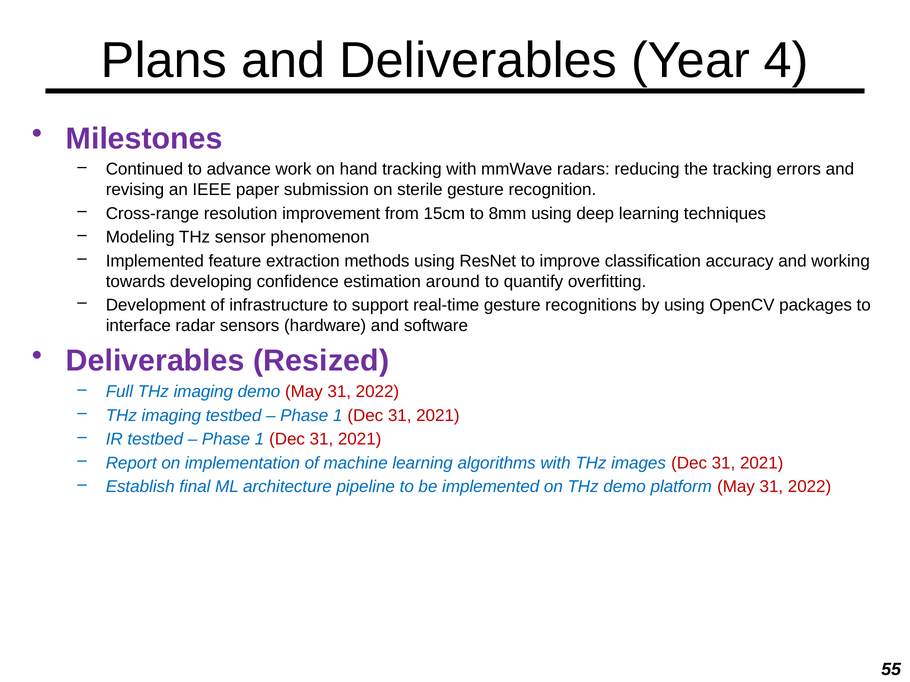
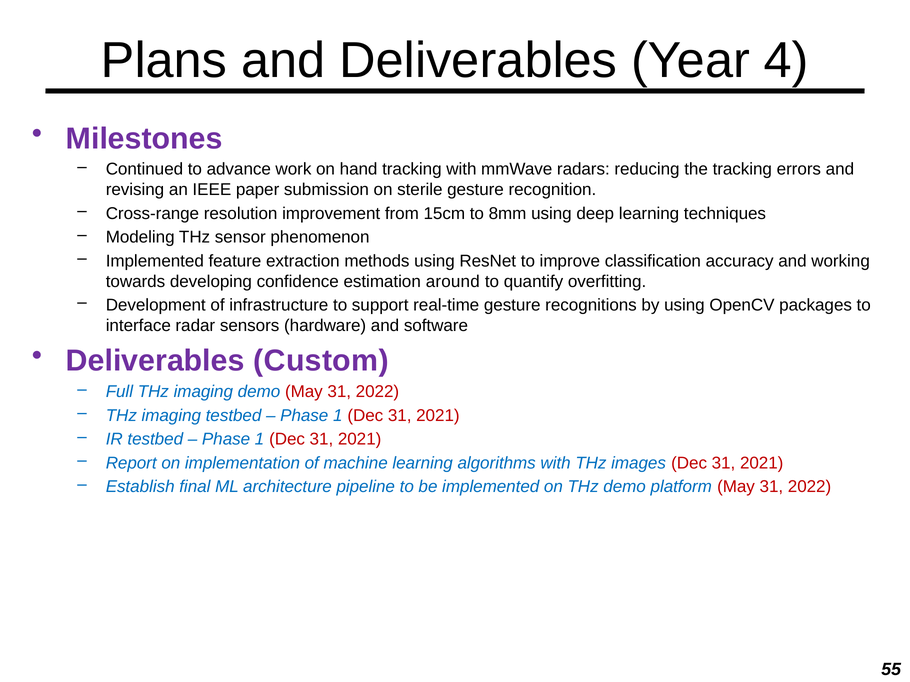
Resized: Resized -> Custom
